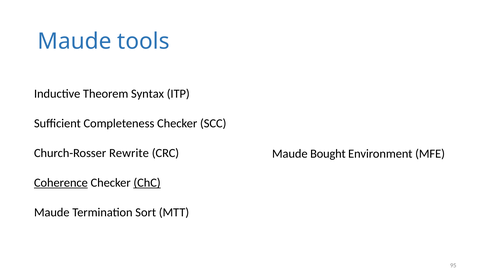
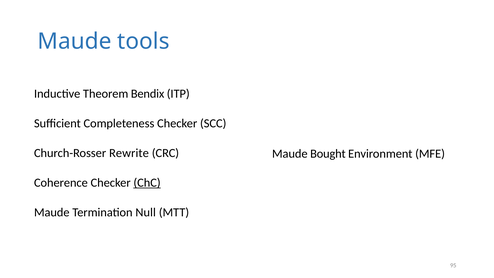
Syntax: Syntax -> Bendix
Coherence underline: present -> none
Sort: Sort -> Null
